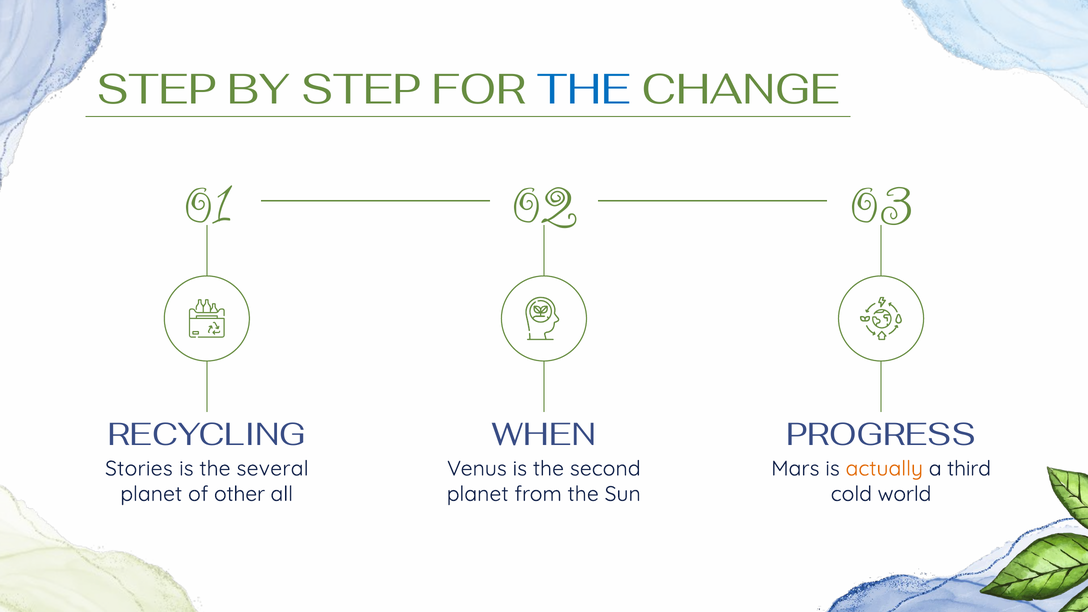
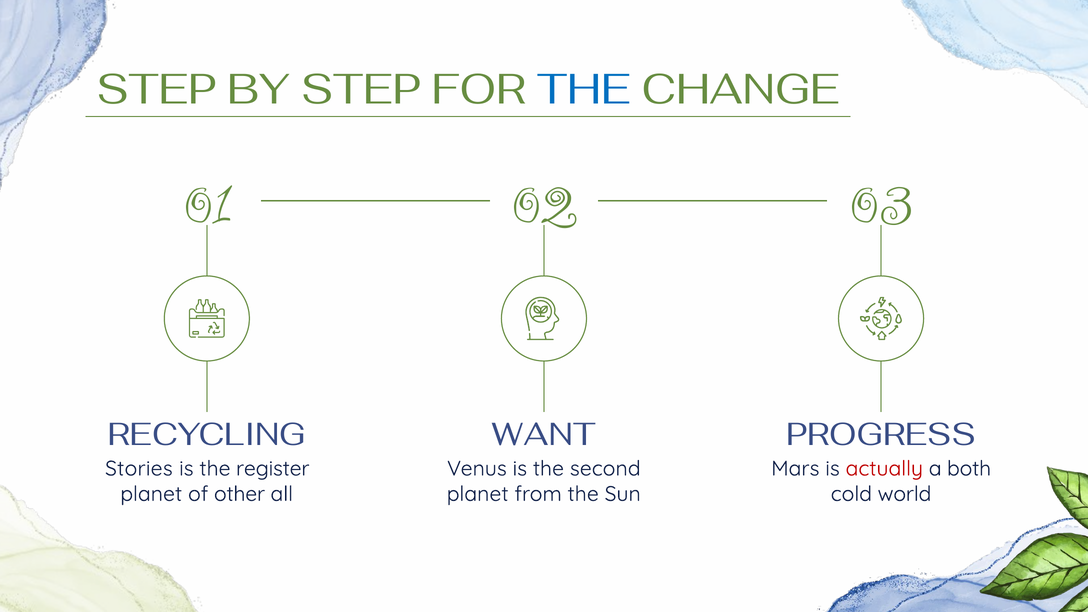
WHEN: WHEN -> WANT
several: several -> register
actually colour: orange -> red
third: third -> both
